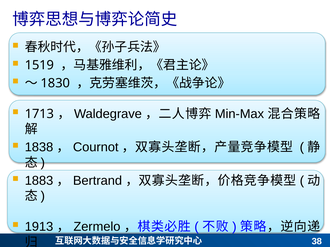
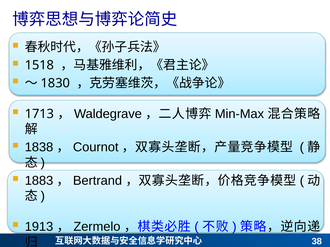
1519: 1519 -> 1518
